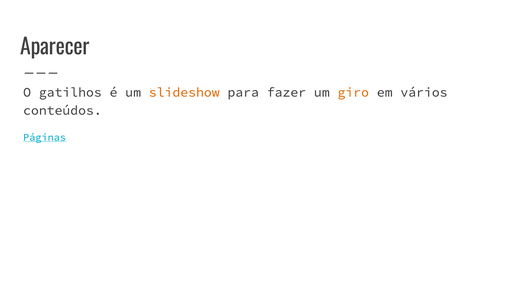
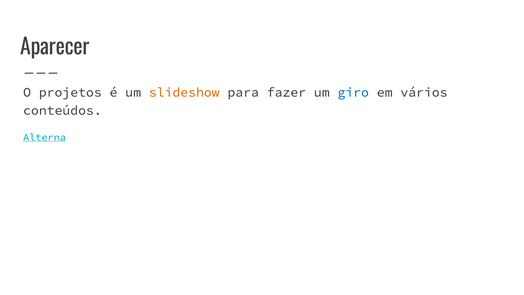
gatilhos: gatilhos -> projetos
giro colour: orange -> blue
Páginas: Páginas -> Alterna
